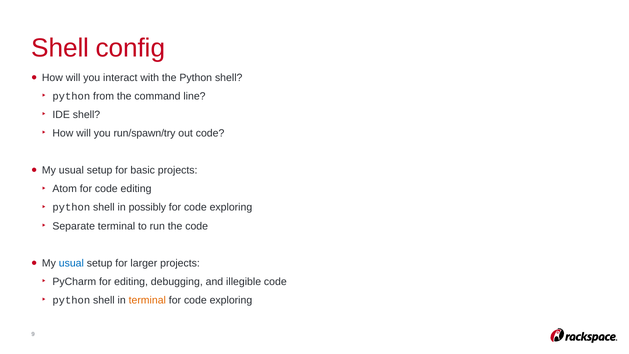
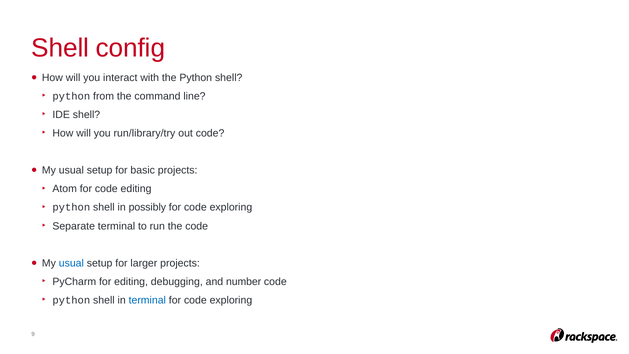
run/spawn/try: run/spawn/try -> run/library/try
illegible: illegible -> number
terminal at (147, 300) colour: orange -> blue
